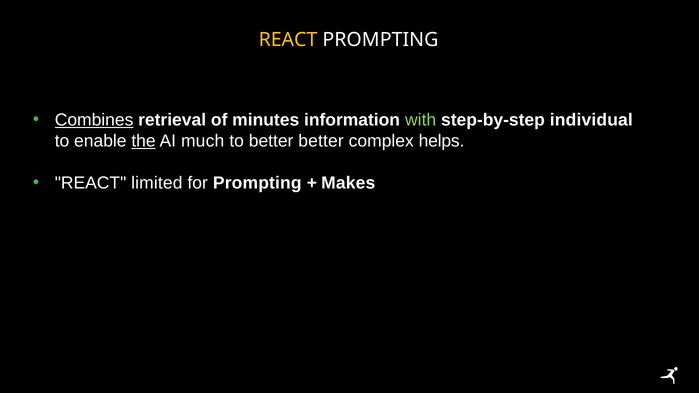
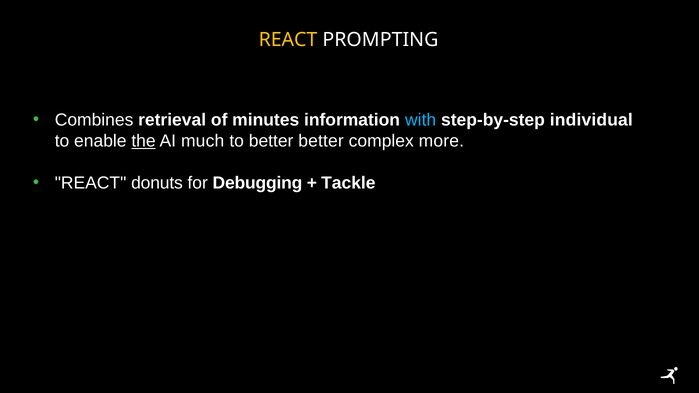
Combines underline: present -> none
with colour: light green -> light blue
helps: helps -> more
limited: limited -> donuts
for Prompting: Prompting -> Debugging
Makes: Makes -> Tackle
